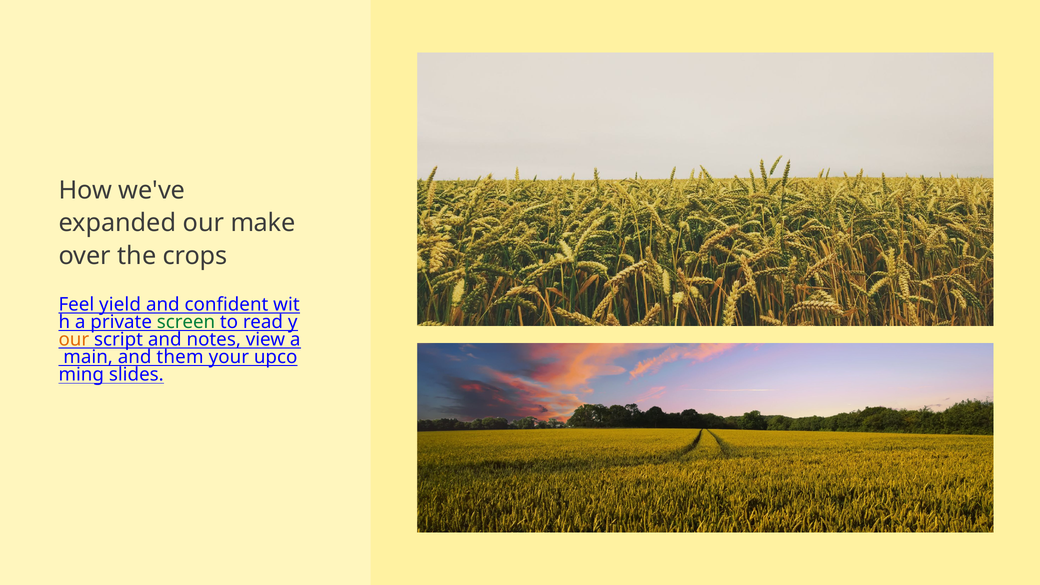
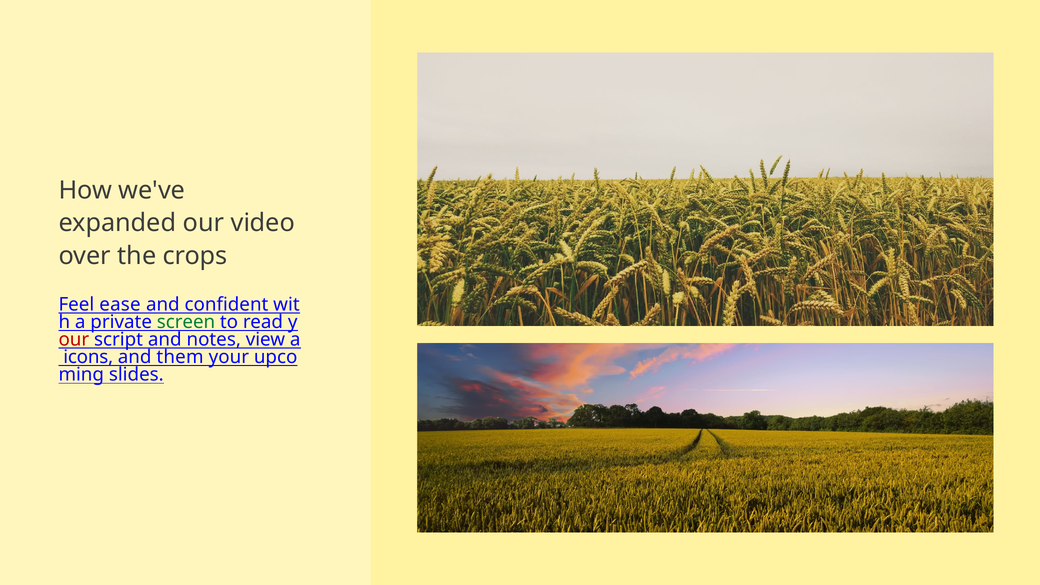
make: make -> video
yield: yield -> ease
our at (74, 340) colour: orange -> red
main: main -> icons
